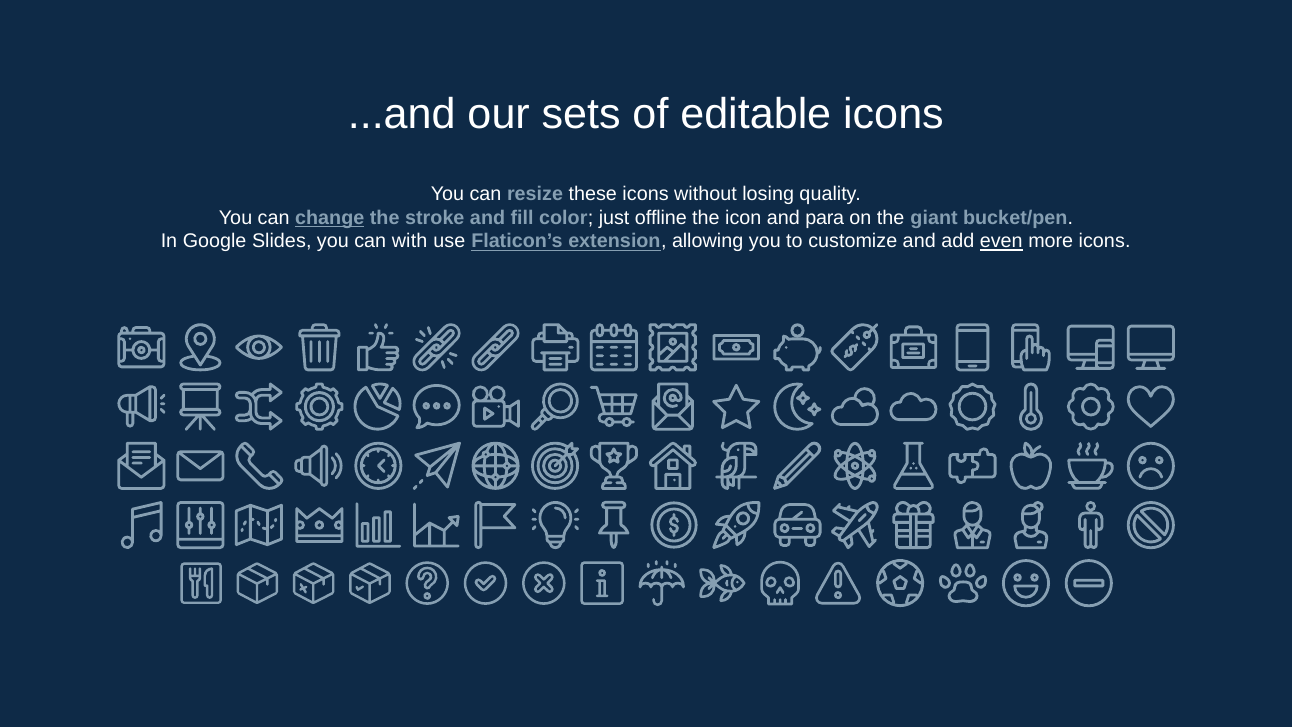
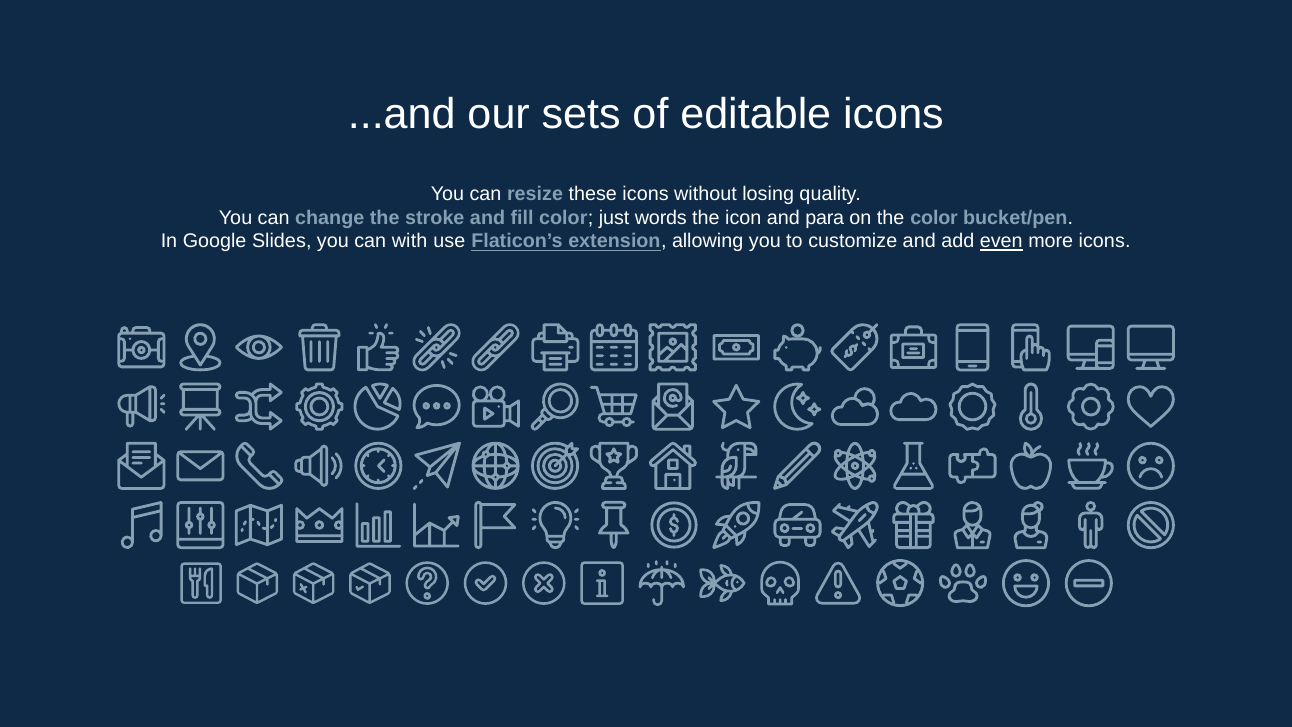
change underline: present -> none
offline: offline -> words
the giant: giant -> color
